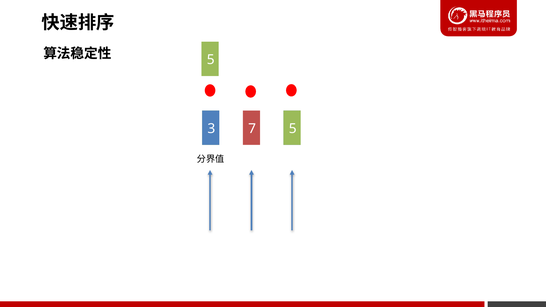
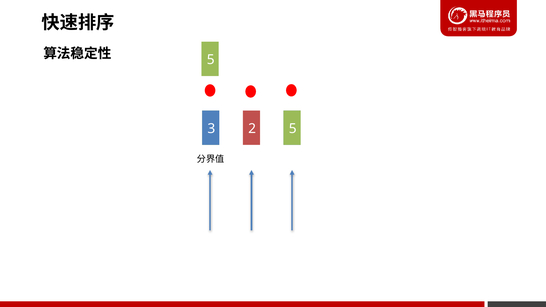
7: 7 -> 2
